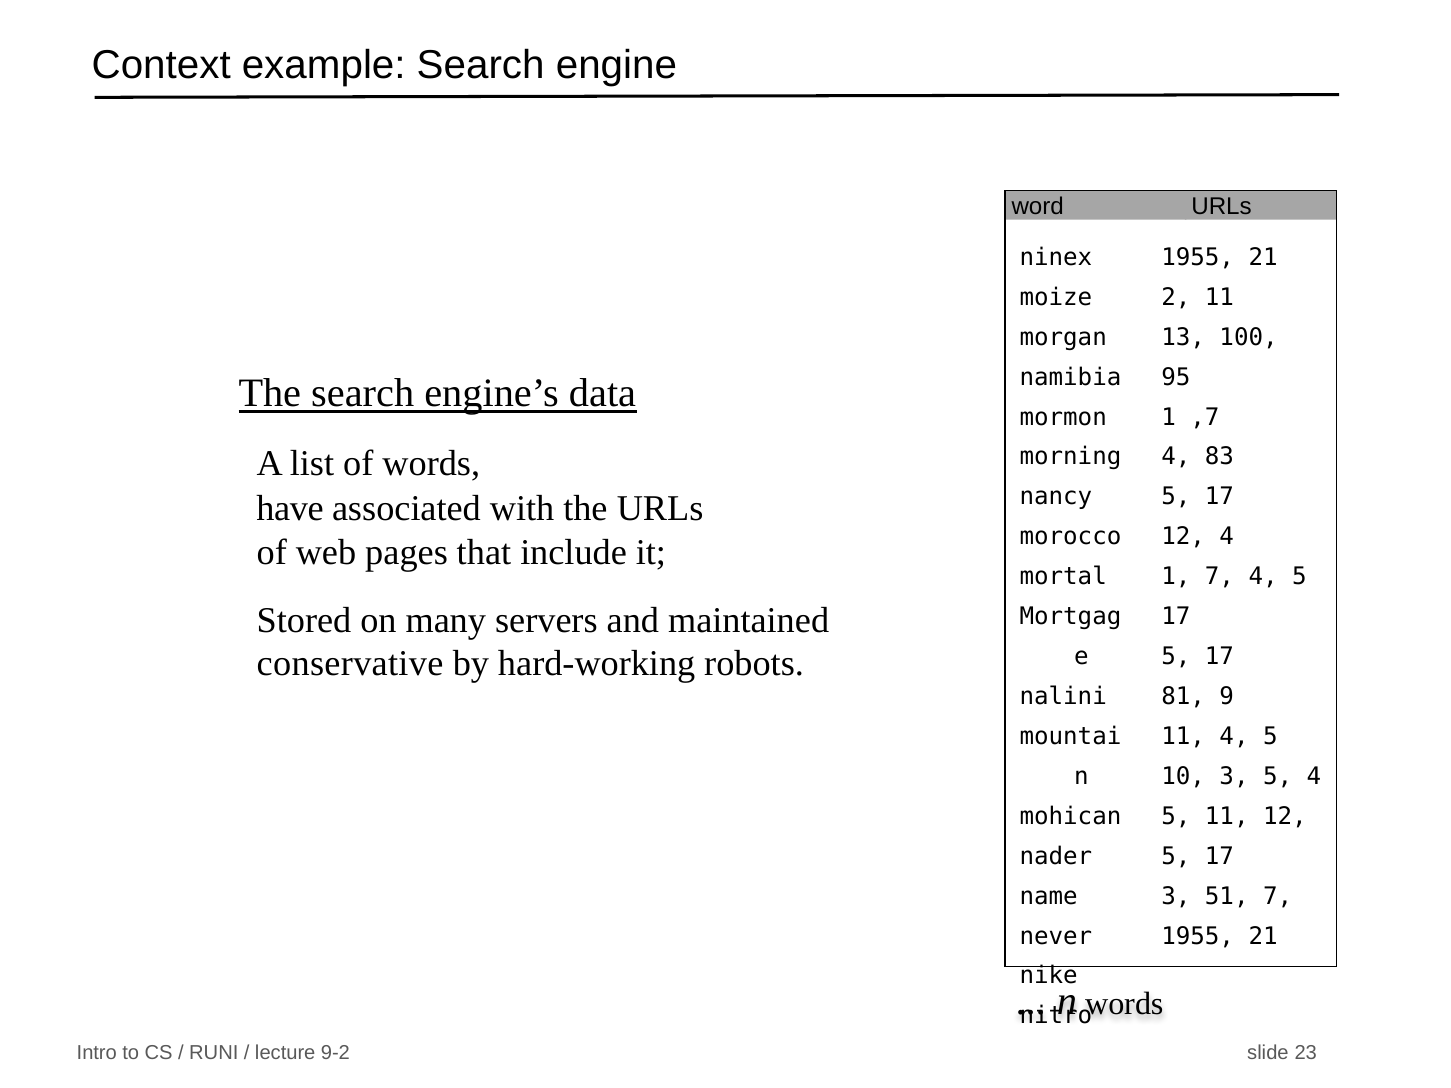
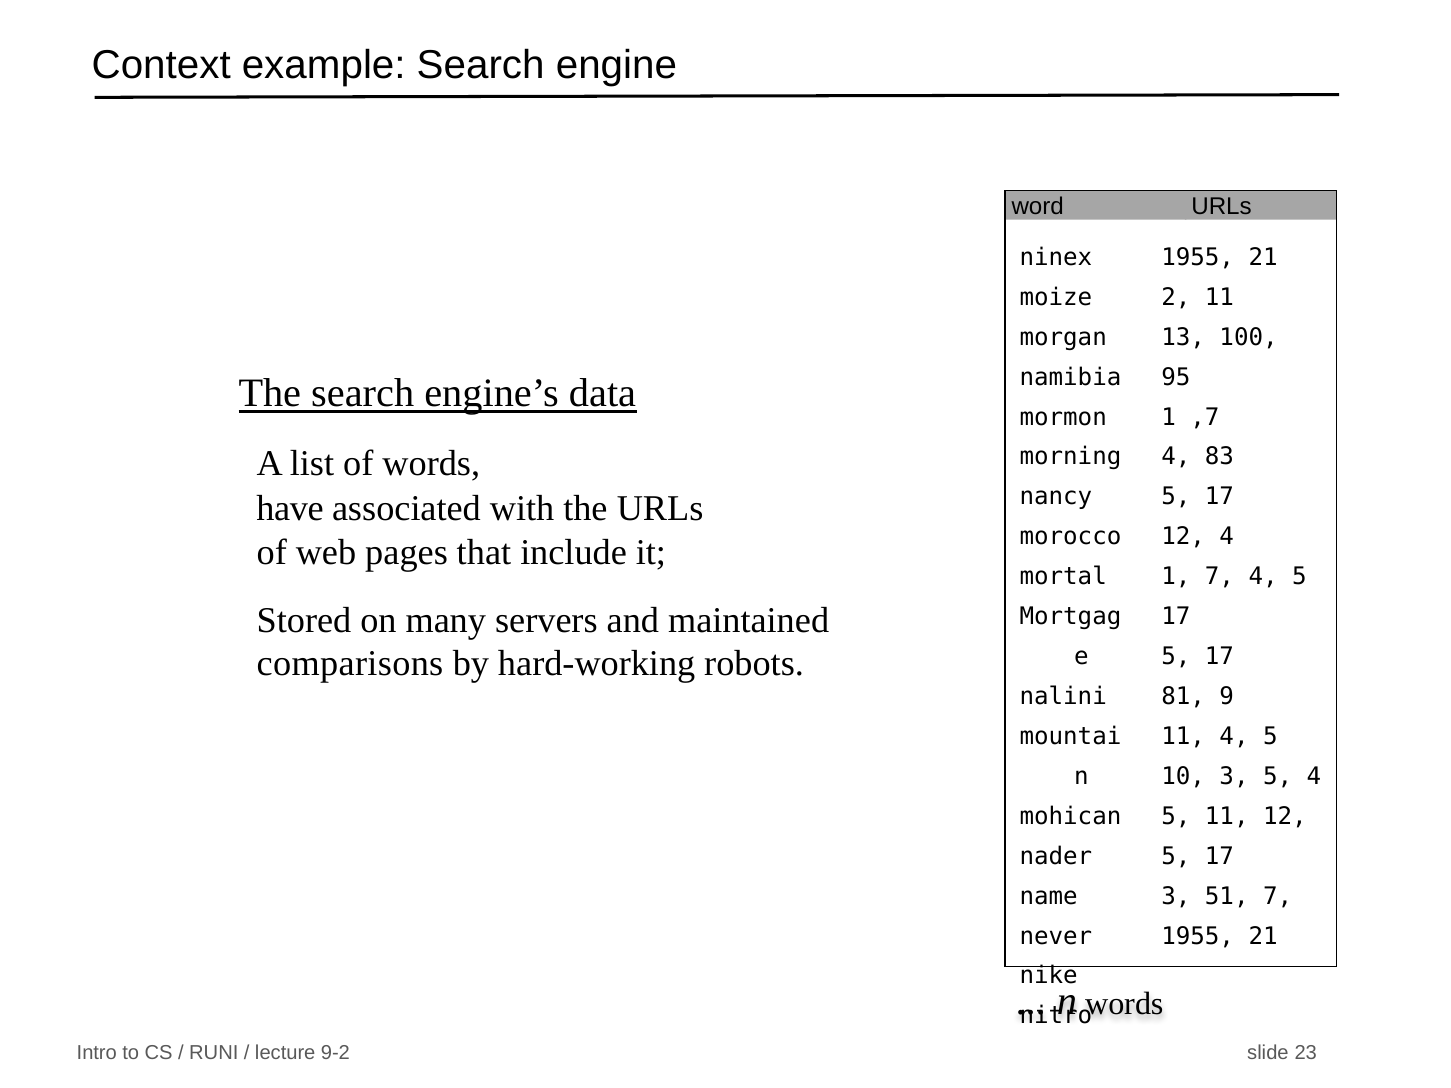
conservative: conservative -> comparisons
